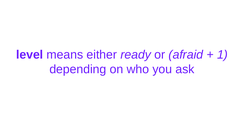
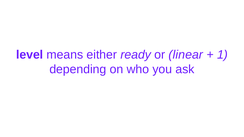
afraid: afraid -> linear
